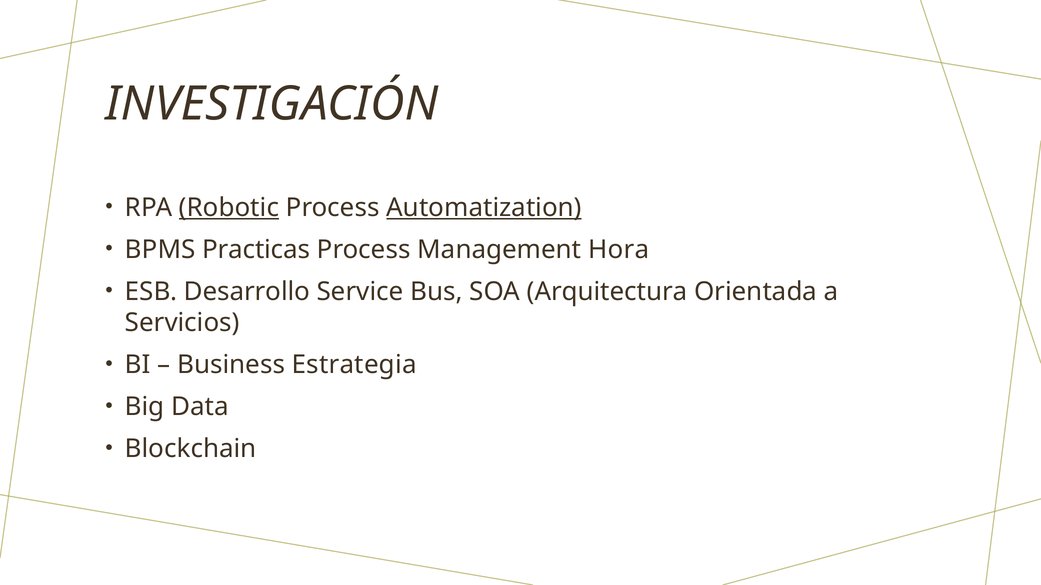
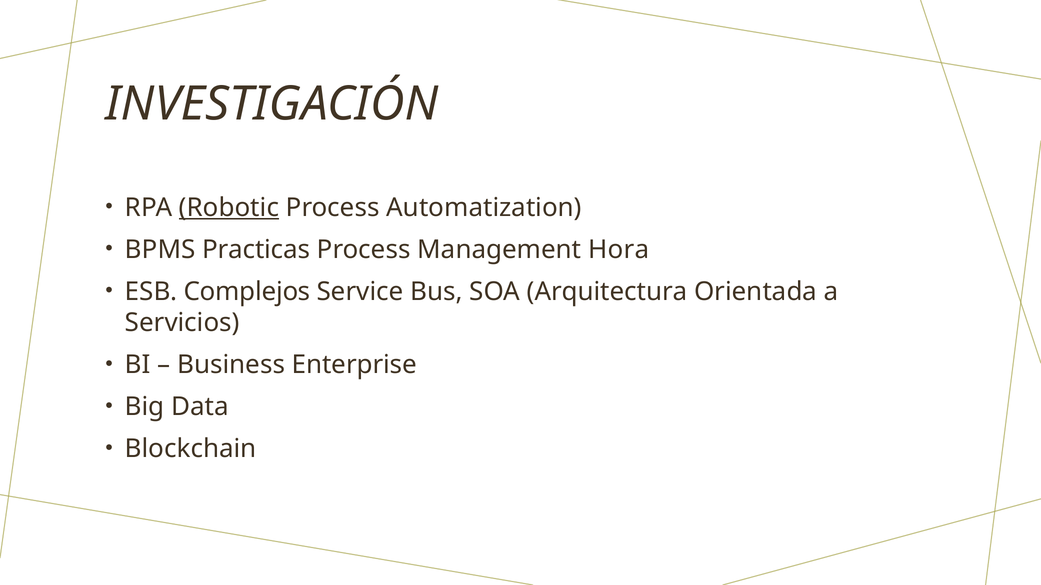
Automatization underline: present -> none
Desarrollo: Desarrollo -> Complejos
Estrategia: Estrategia -> Enterprise
